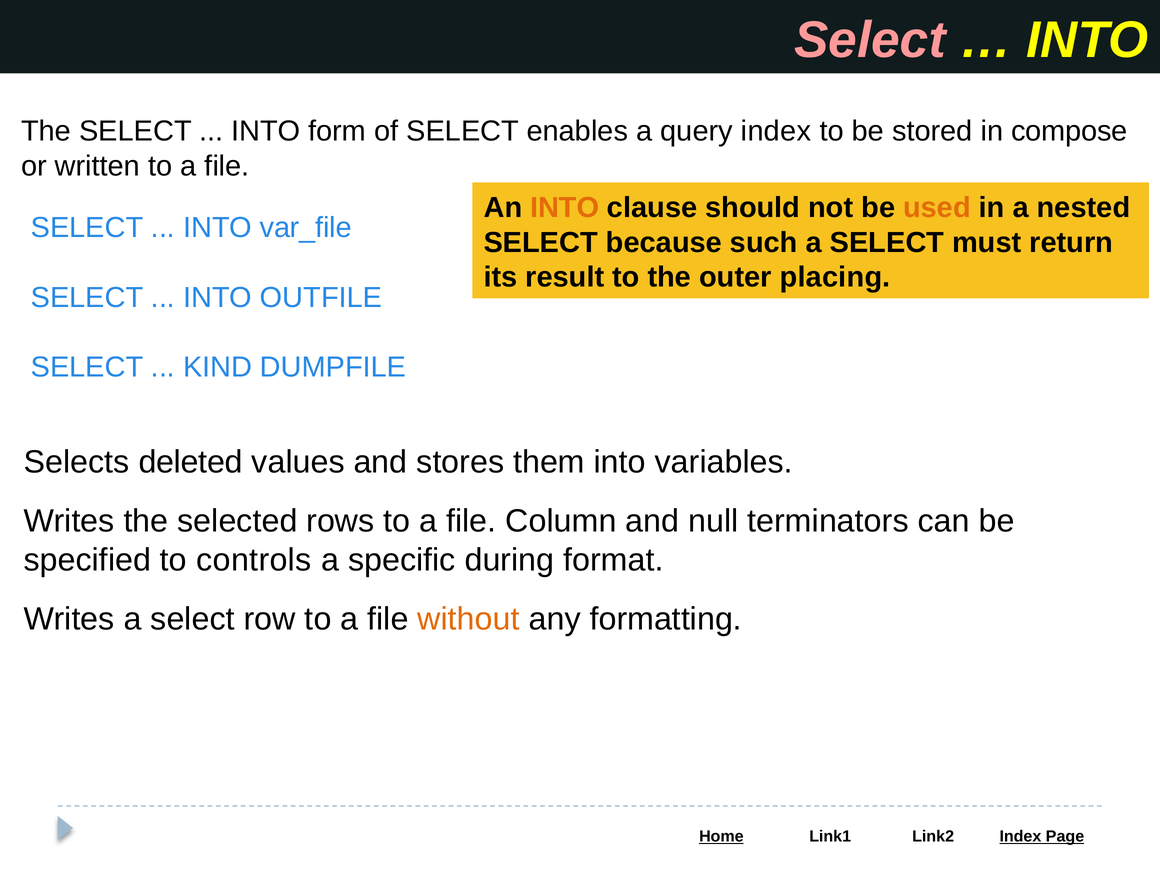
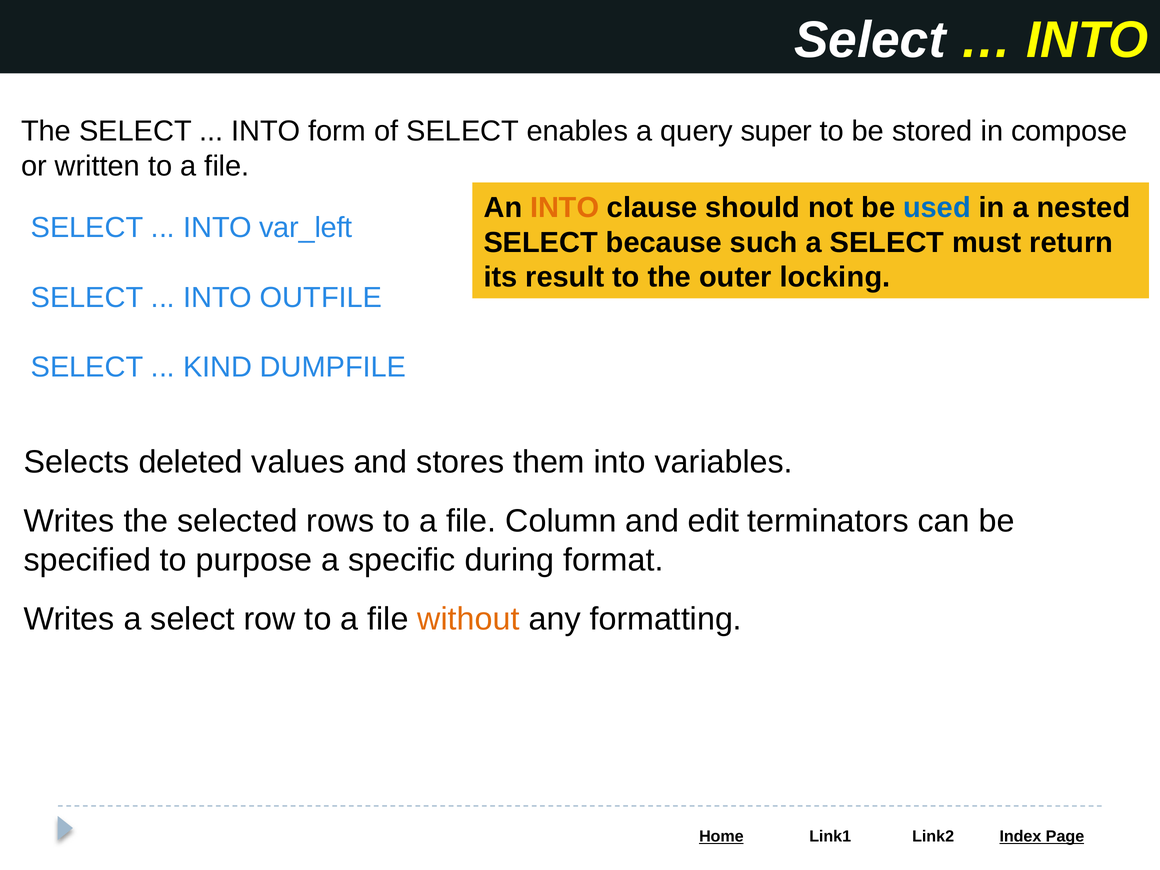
Select at (870, 40) colour: pink -> white
query index: index -> super
used colour: orange -> blue
var_file: var_file -> var_left
placing: placing -> locking
null: null -> edit
controls: controls -> purpose
